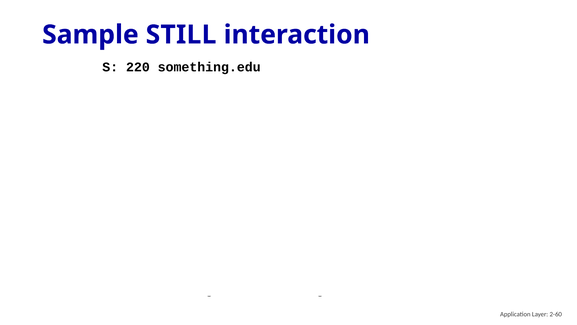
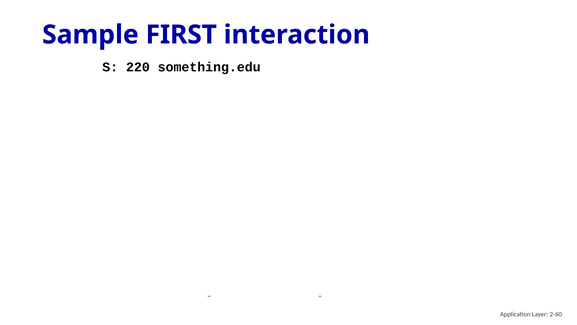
STILL: STILL -> FIRST
